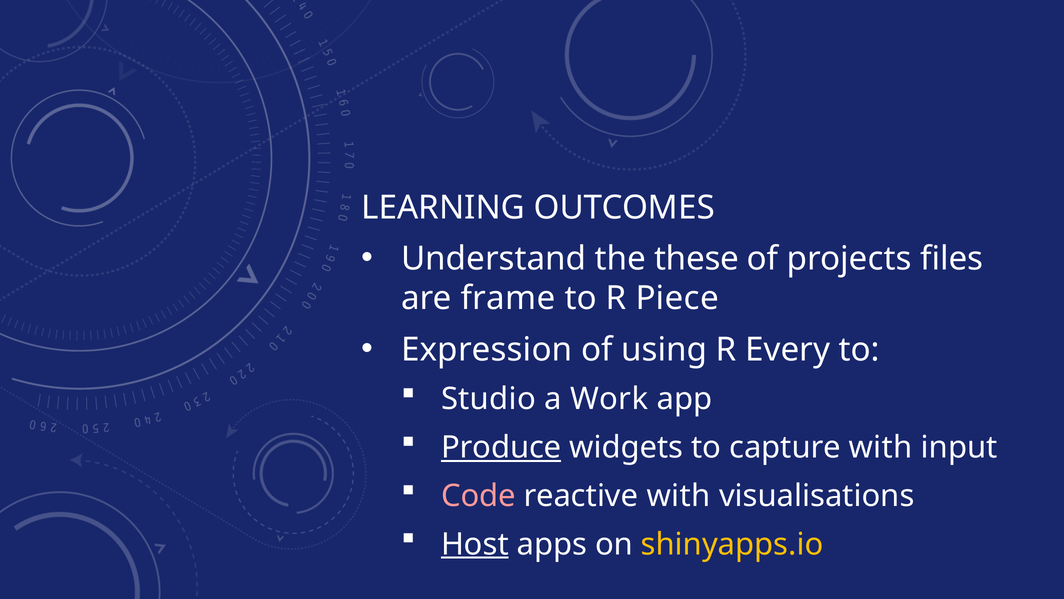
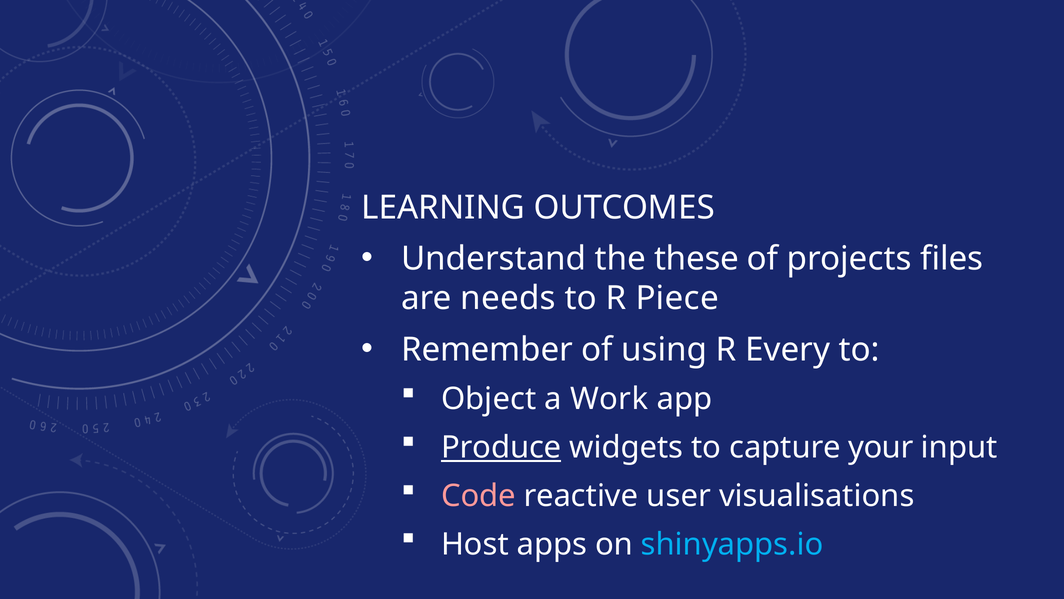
frame: frame -> needs
Expression: Expression -> Remember
Studio: Studio -> Object
capture with: with -> your
reactive with: with -> user
Host underline: present -> none
shinyapps.io colour: yellow -> light blue
